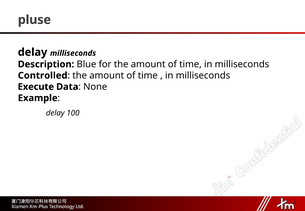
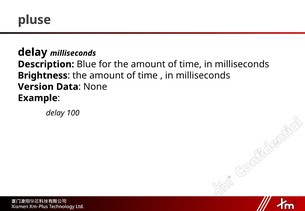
Controlled: Controlled -> Brightness
Execute: Execute -> Version
